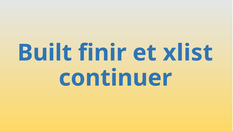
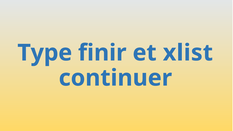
Built: Built -> Type
